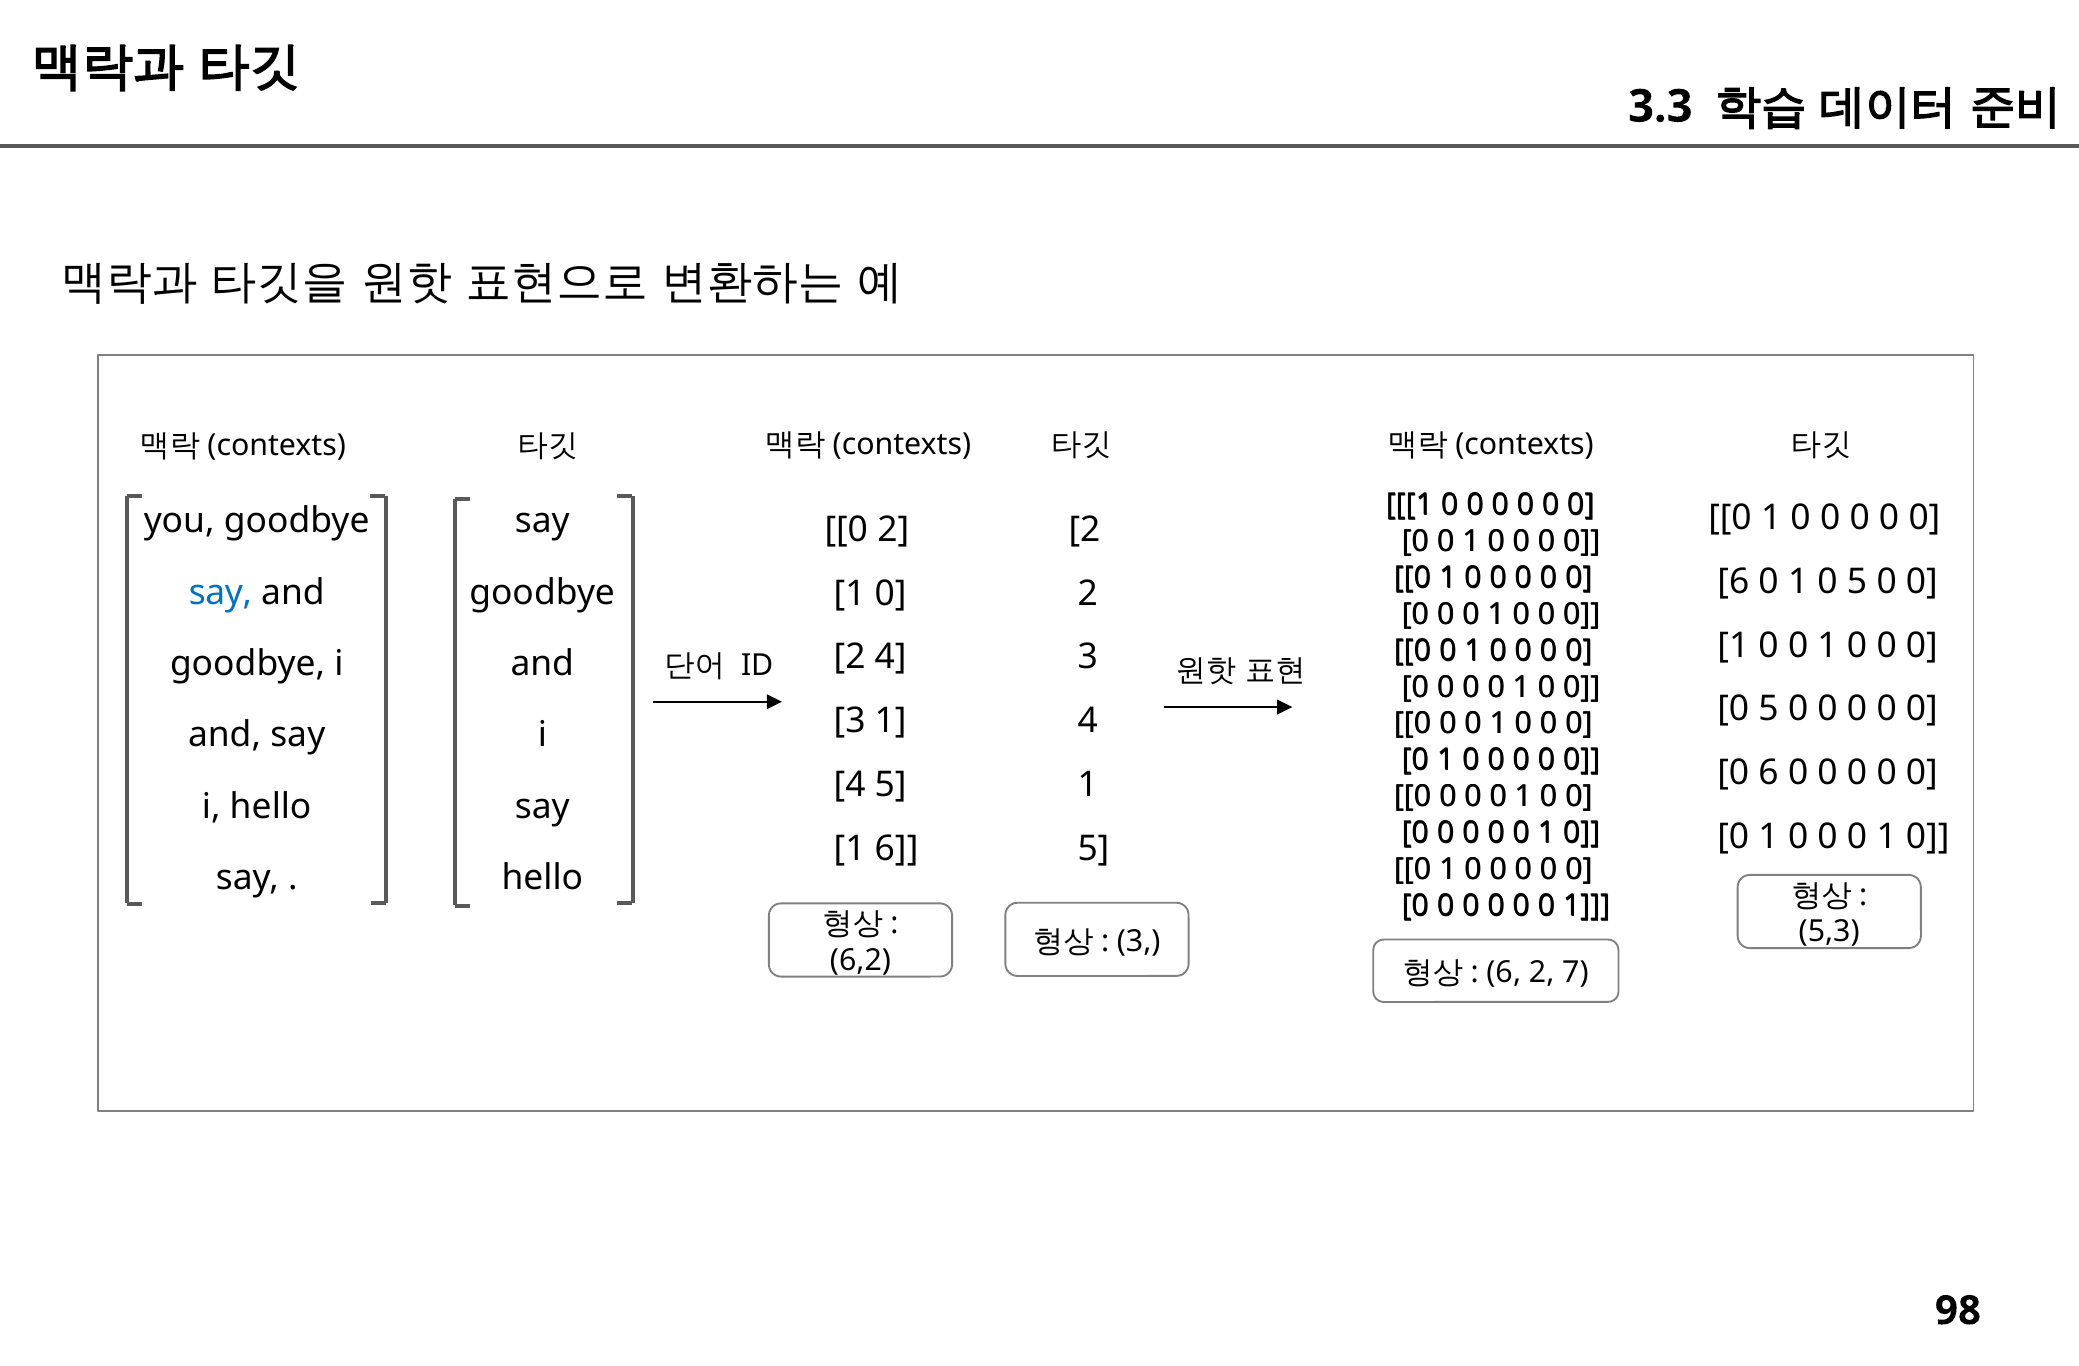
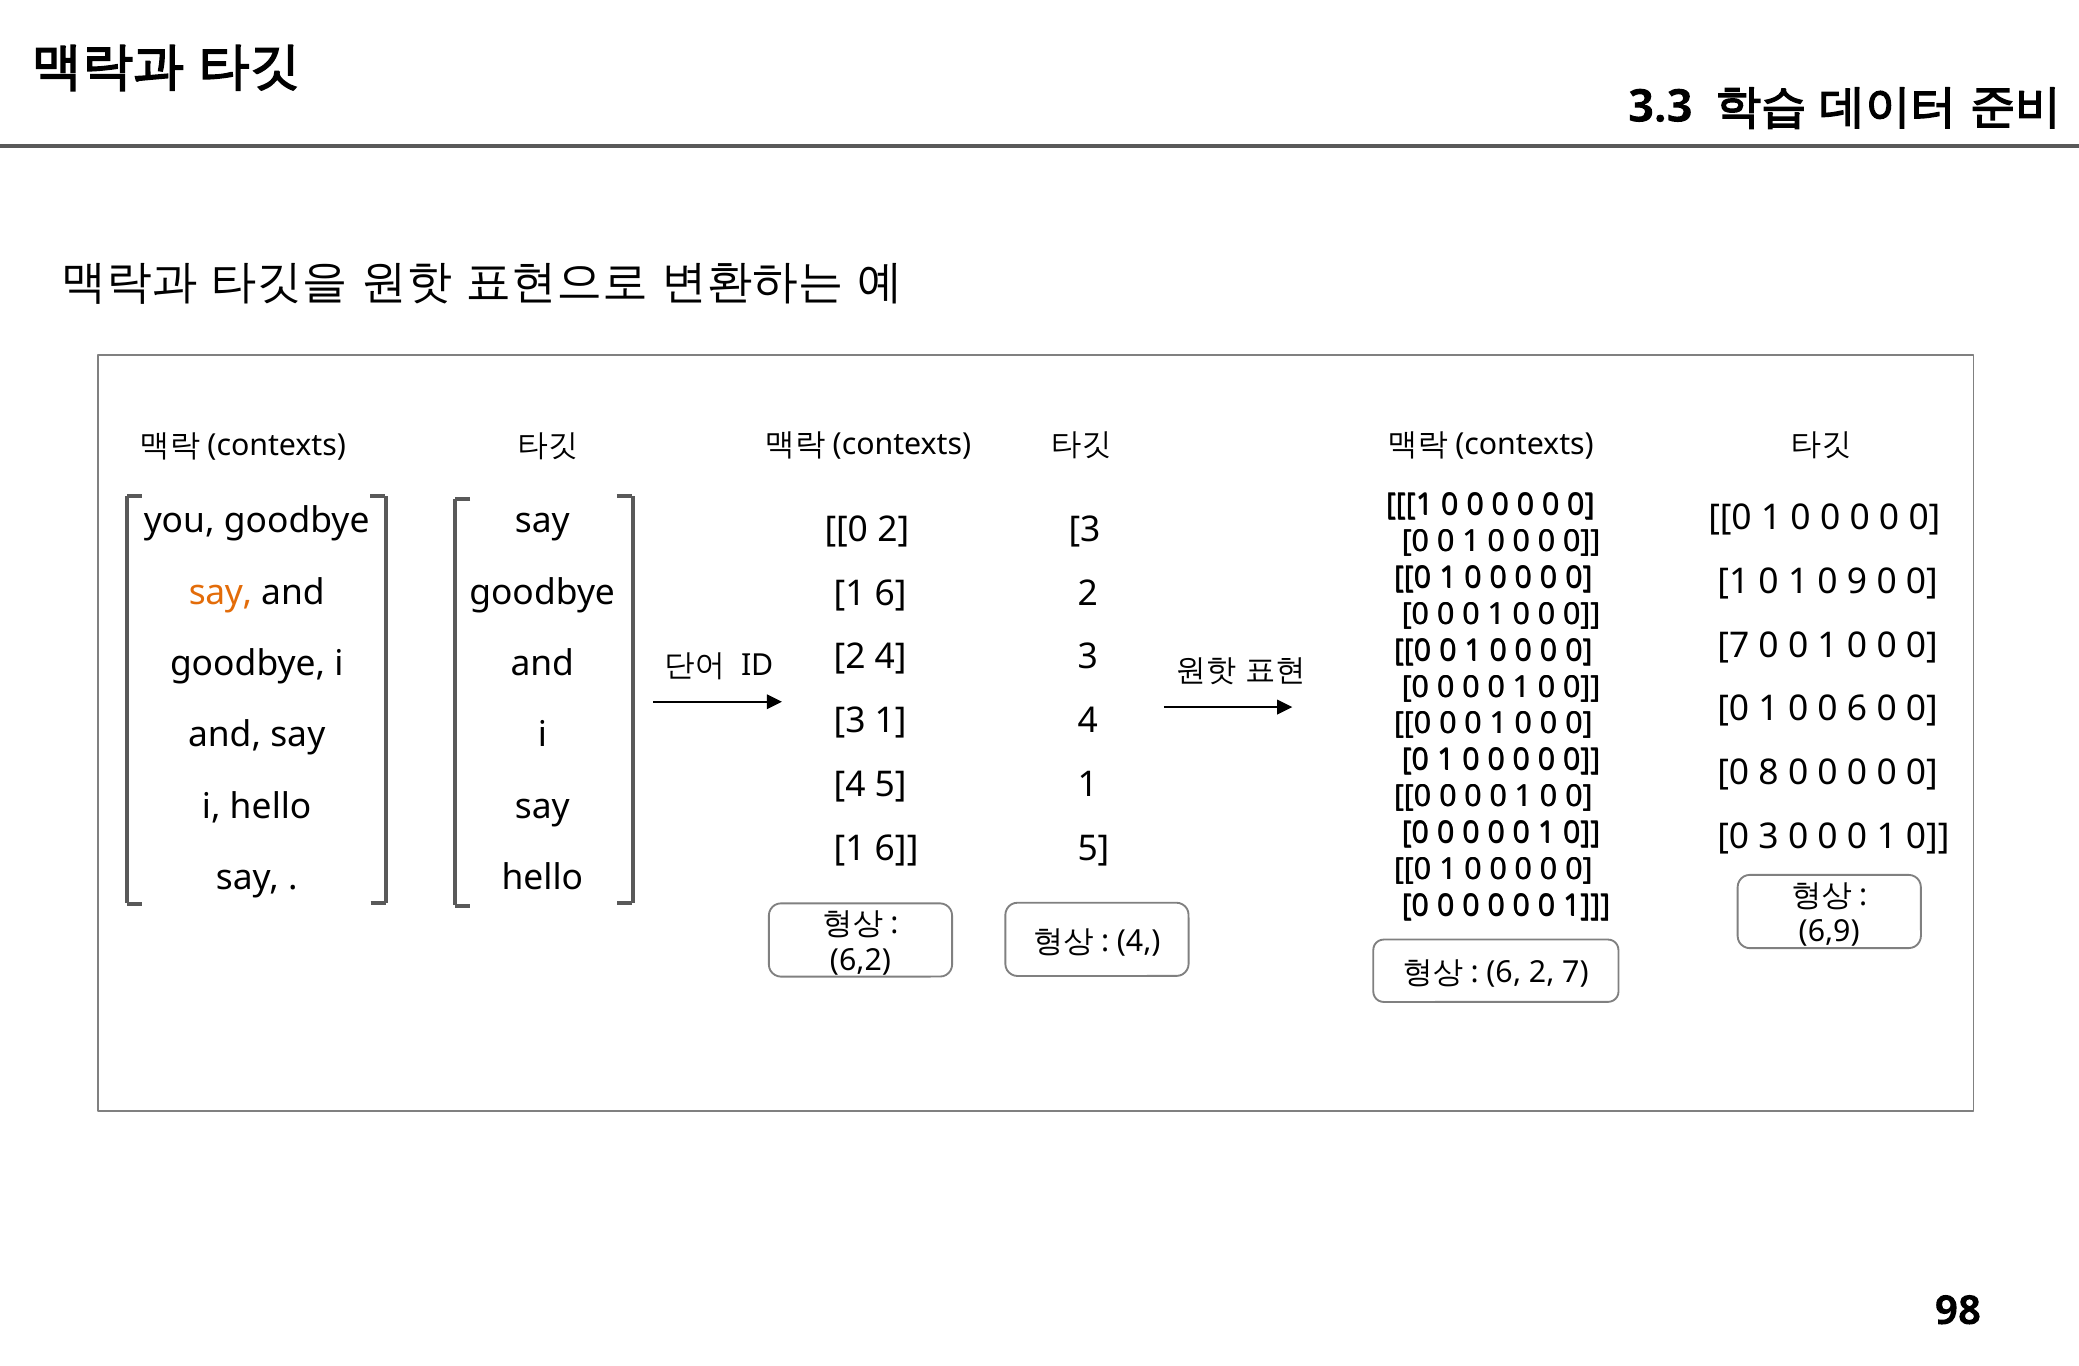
2 at (1084, 529): 2 -> 3
6 at (1733, 581): 6 -> 1
1 0 5: 5 -> 9
say at (221, 592) colour: blue -> orange
0 at (891, 593): 0 -> 6
1 at (1733, 645): 1 -> 7
5 at (1769, 709): 5 -> 1
0 at (1857, 709): 0 -> 6
6 at (1769, 773): 6 -> 8
1 at (1769, 836): 1 -> 3
5,3: 5,3 -> 6,9
3 at (1139, 941): 3 -> 4
